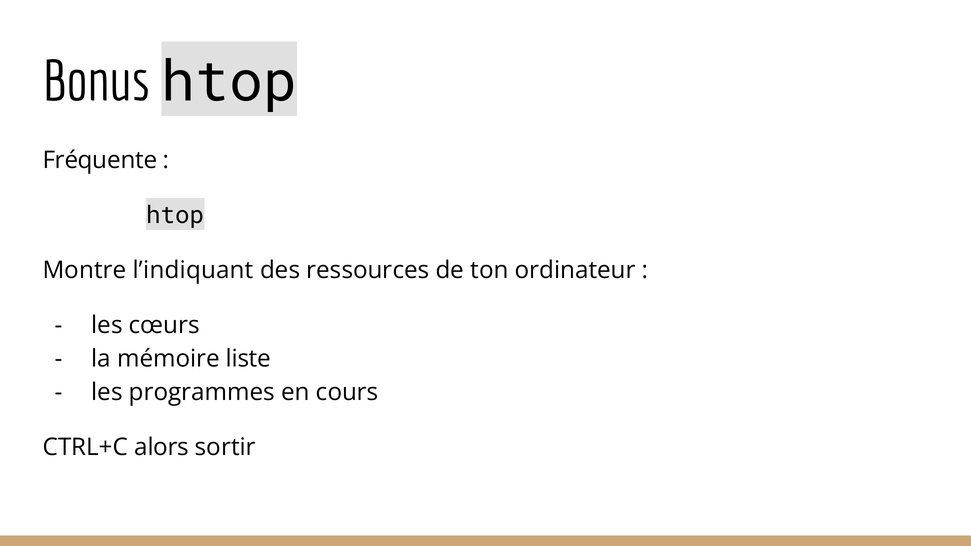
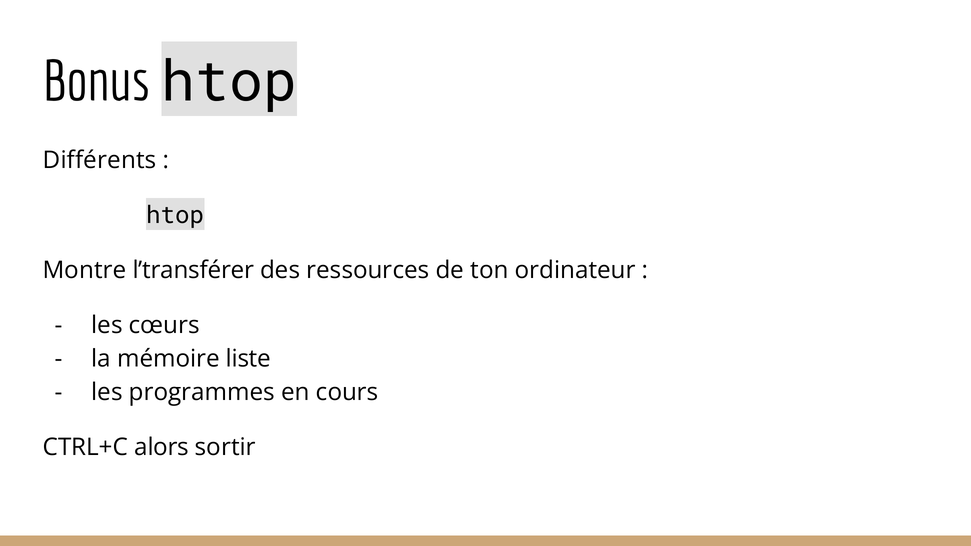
Fréquente: Fréquente -> Différents
l’indiquant: l’indiquant -> l’transférer
